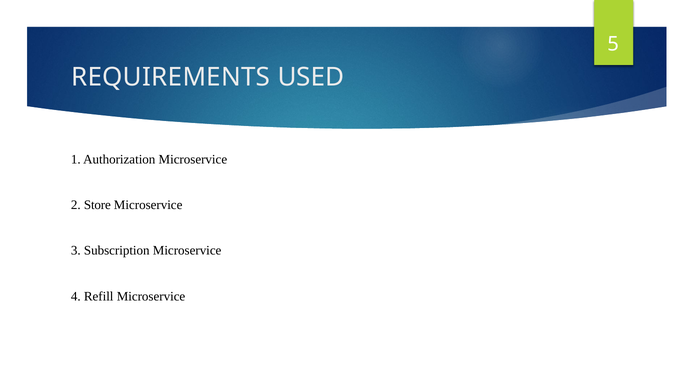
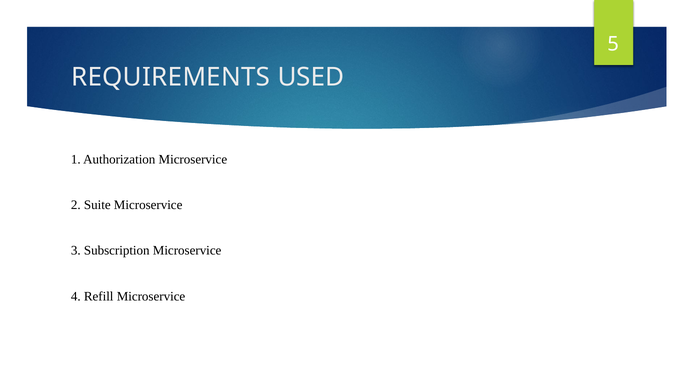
Store: Store -> Suite
